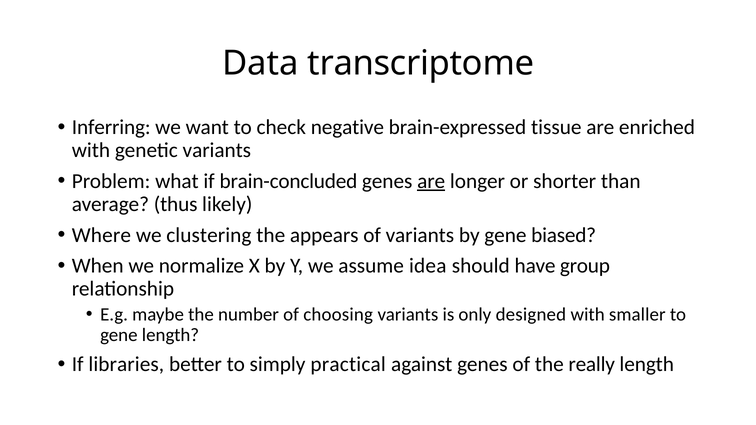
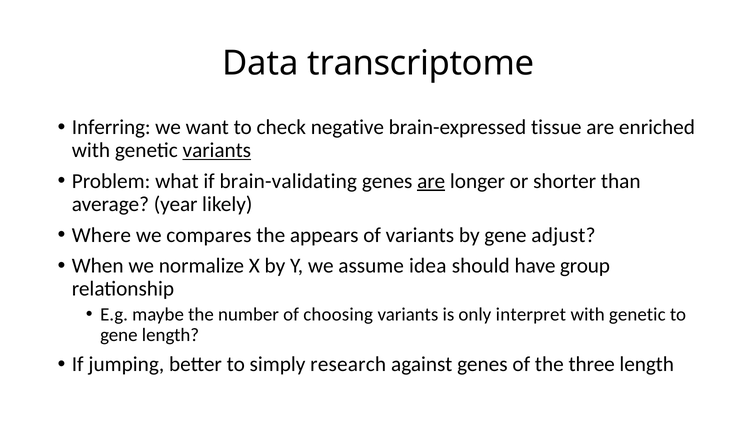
variants at (217, 150) underline: none -> present
brain-concluded: brain-concluded -> brain-validating
thus: thus -> year
clustering: clustering -> compares
biased: biased -> adjust
designed: designed -> interpret
smaller at (637, 315): smaller -> genetic
libraries: libraries -> jumping
practical: practical -> research
really: really -> three
